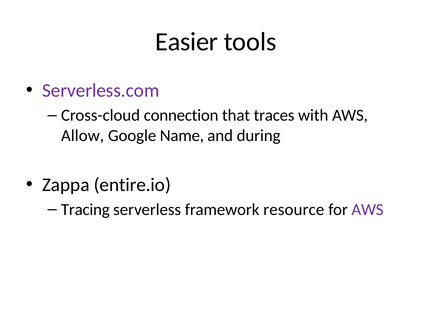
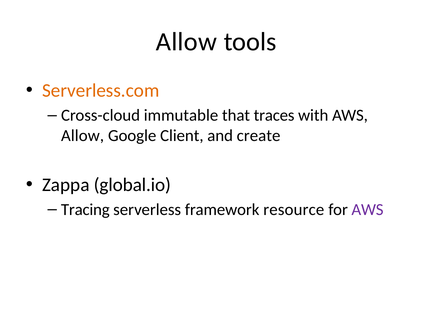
Easier at (187, 42): Easier -> Allow
Serverless.com colour: purple -> orange
connection: connection -> immutable
Name: Name -> Client
during: during -> create
entire.io: entire.io -> global.io
